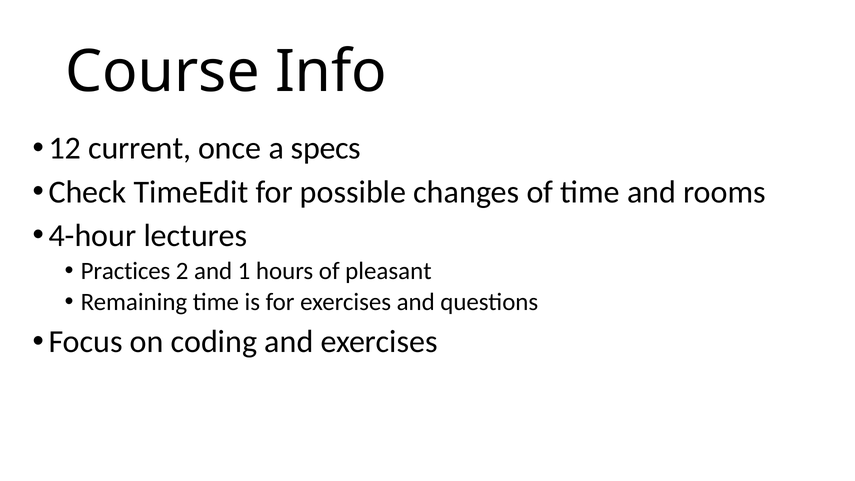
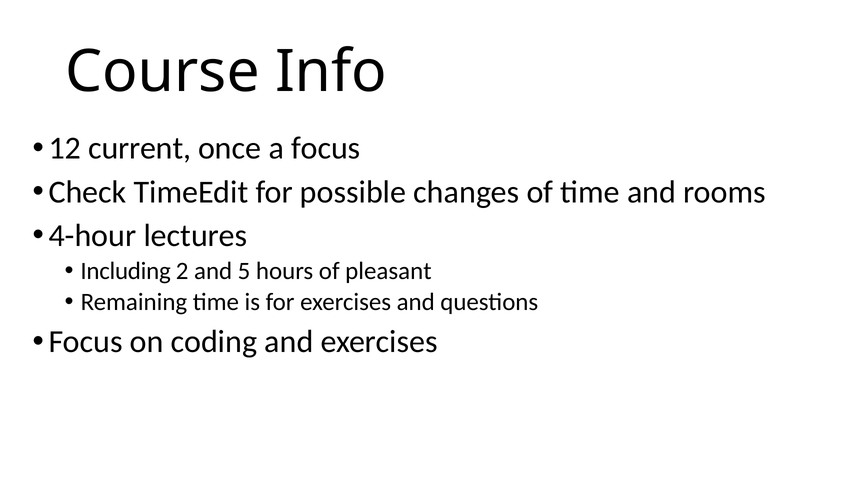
a specs: specs -> focus
Practices: Practices -> Including
1: 1 -> 5
